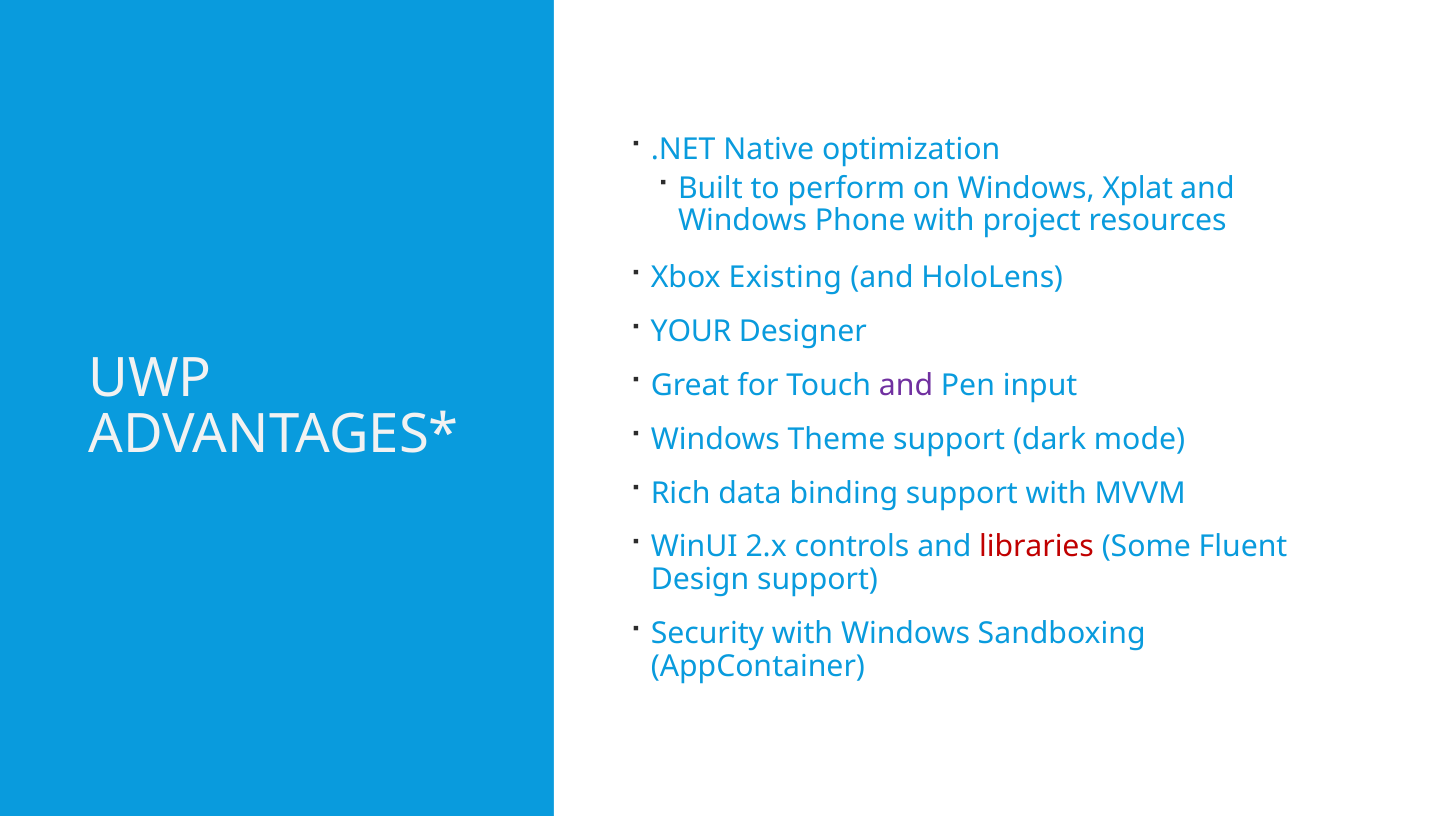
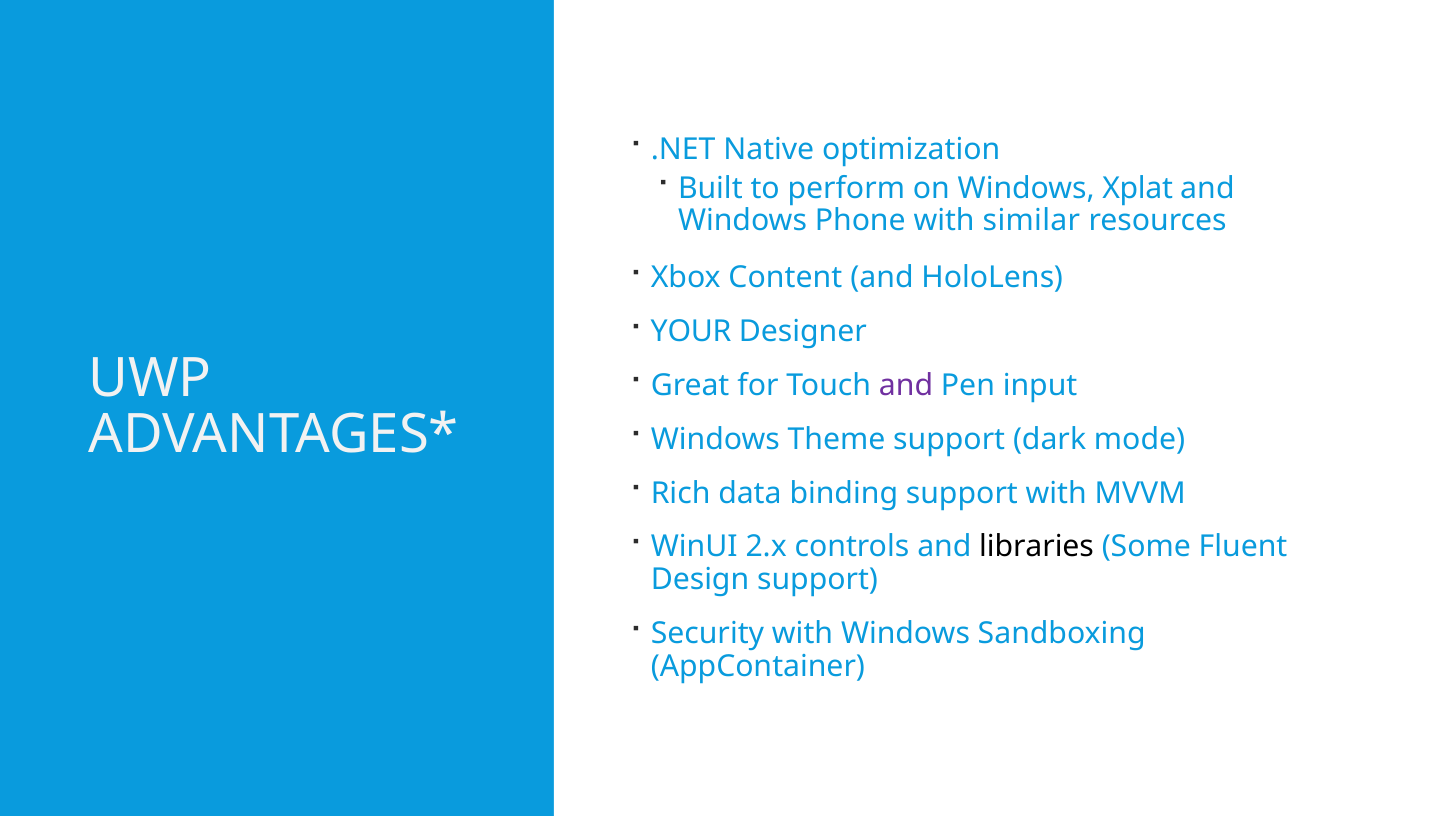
project: project -> similar
Existing: Existing -> Content
libraries colour: red -> black
